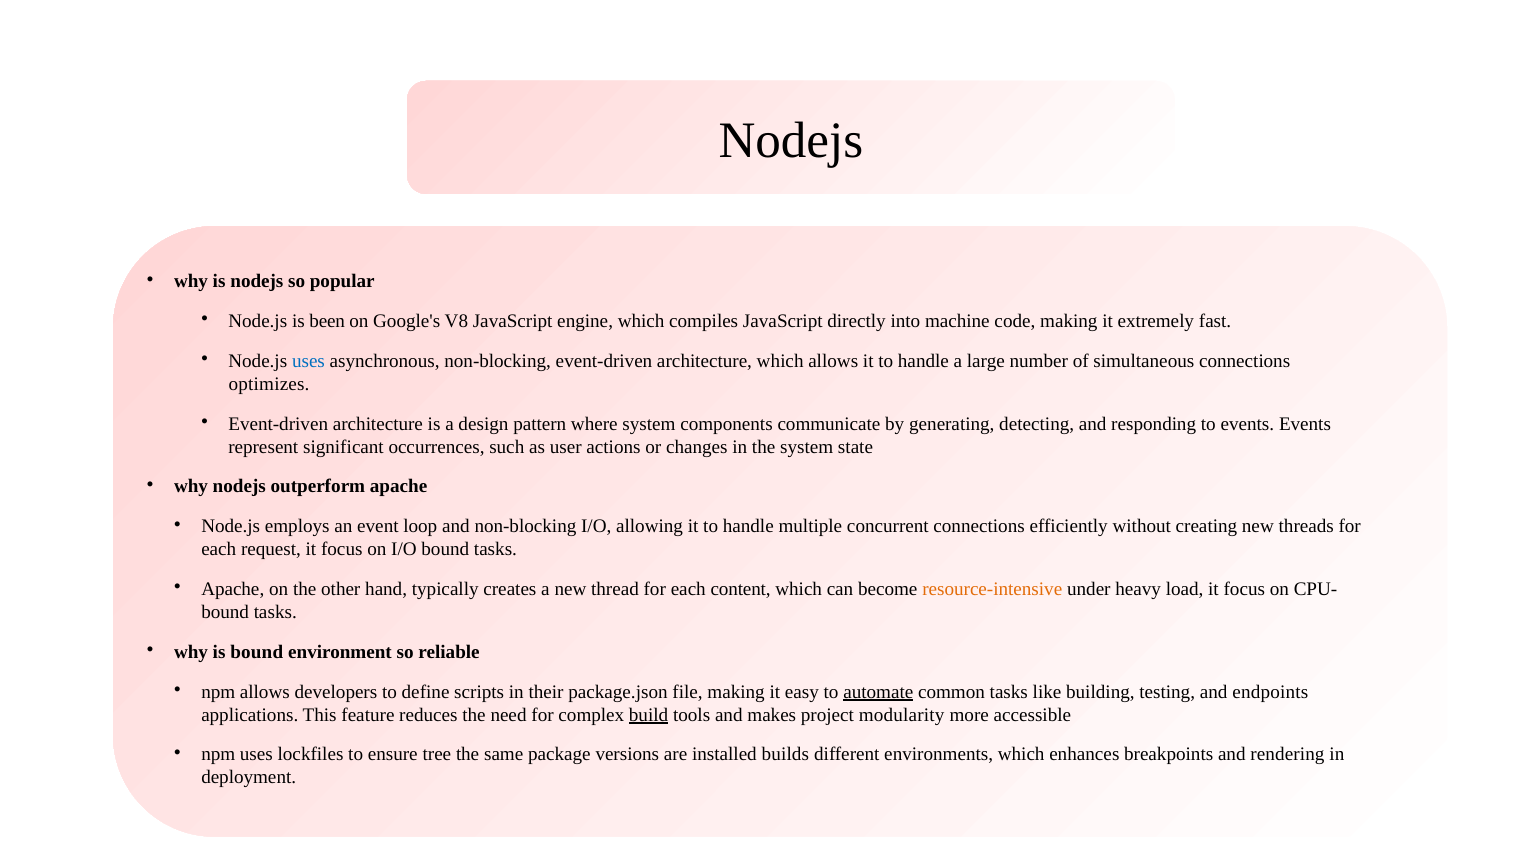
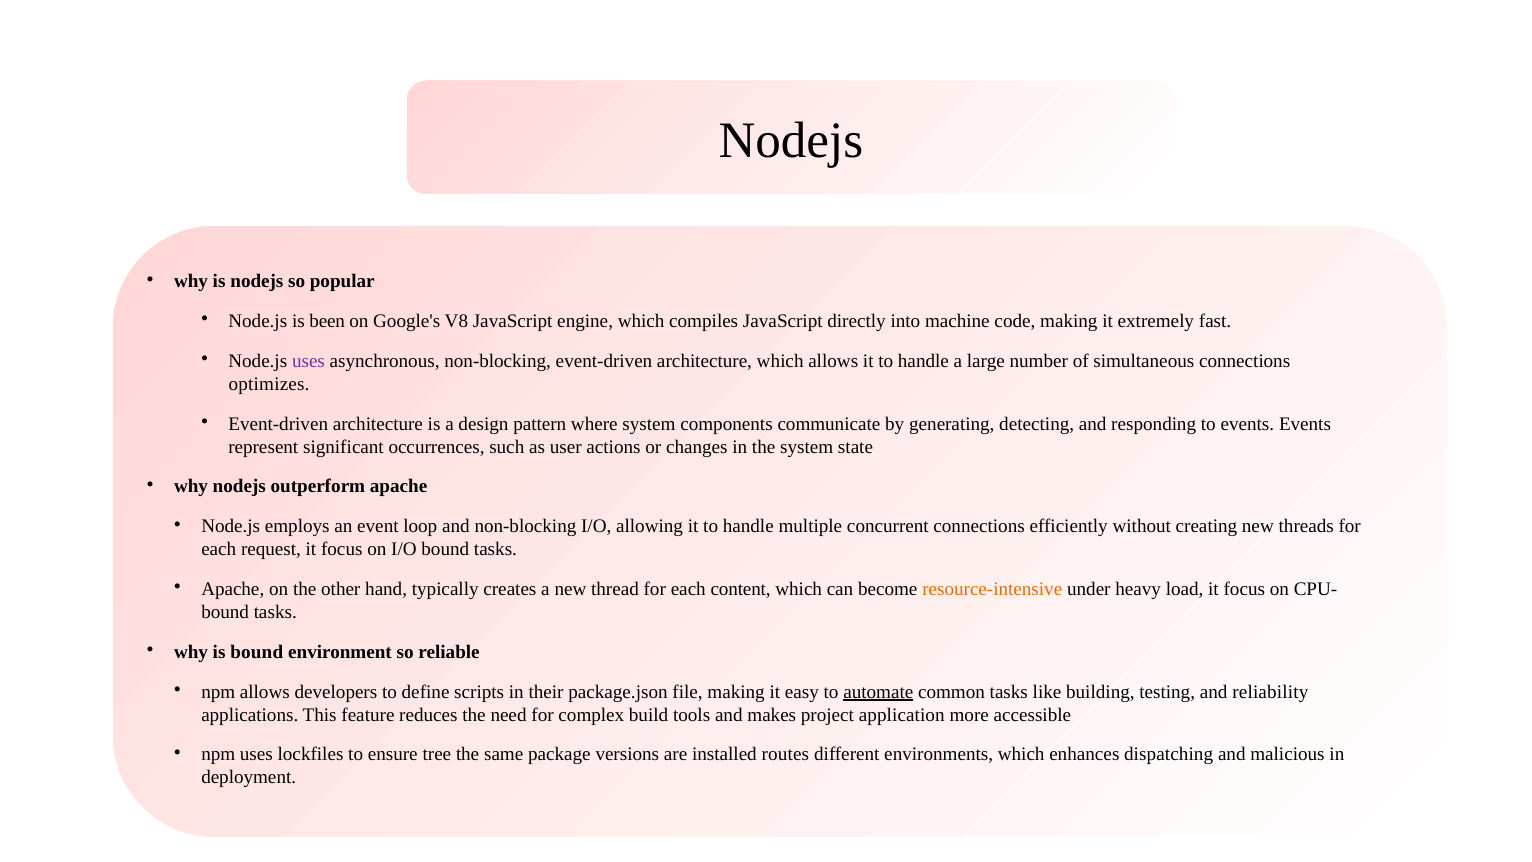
uses at (308, 361) colour: blue -> purple
endpoints: endpoints -> reliability
build underline: present -> none
modularity: modularity -> application
builds: builds -> routes
breakpoints: breakpoints -> dispatching
rendering: rendering -> malicious
